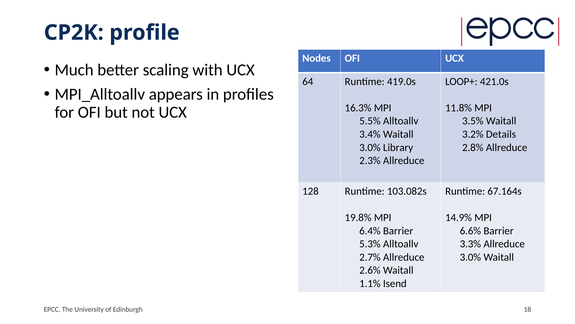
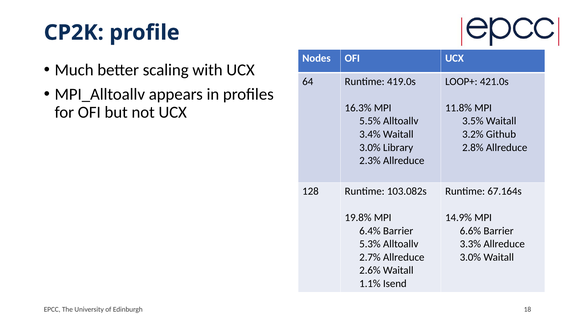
Details: Details -> Github
